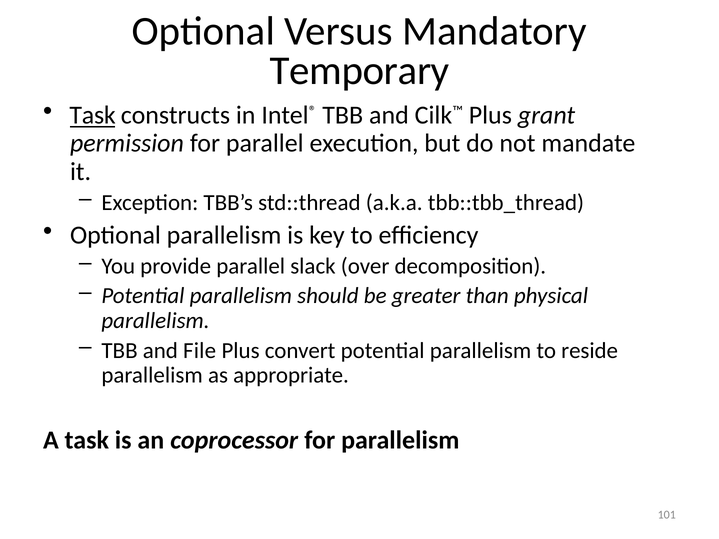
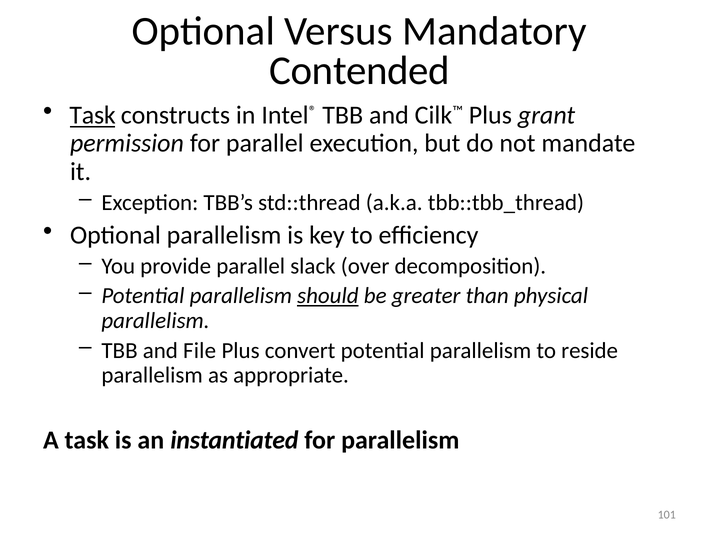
Temporary: Temporary -> Contended
should underline: none -> present
coprocessor: coprocessor -> instantiated
